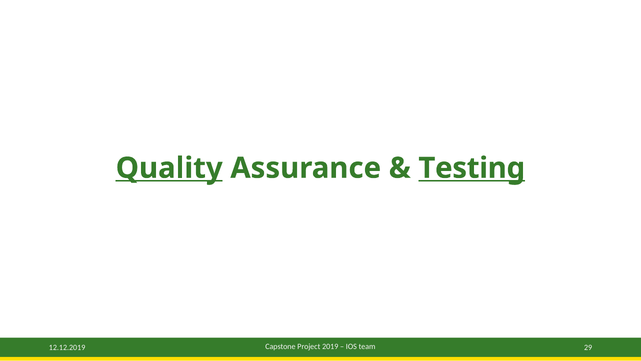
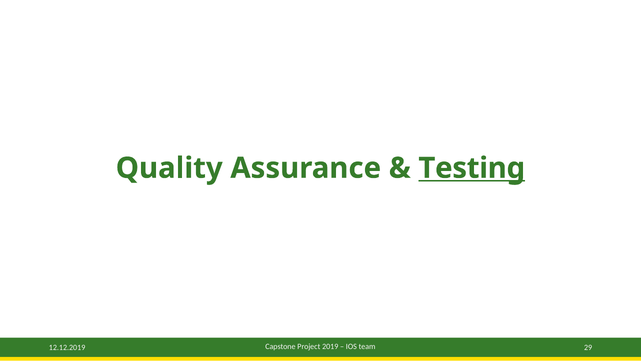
Quality underline: present -> none
